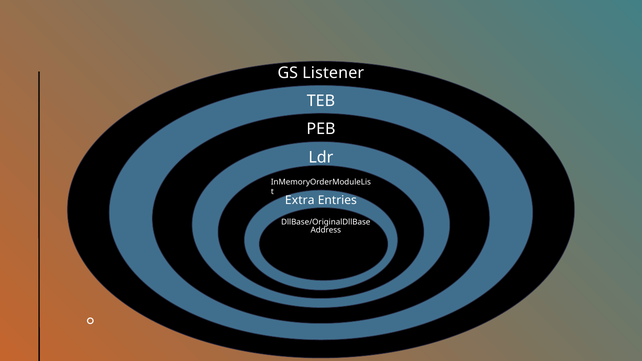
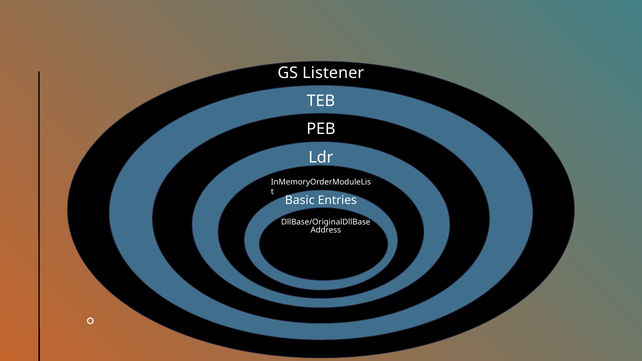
Extra: Extra -> Basic
